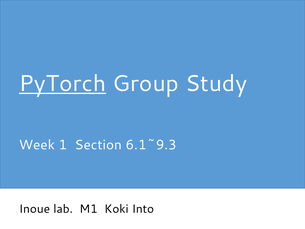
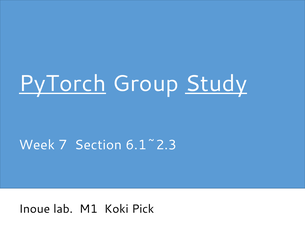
Study underline: none -> present
1: 1 -> 7
6.1~9.3: 6.1~9.3 -> 6.1~2.3
Into: Into -> Pick
